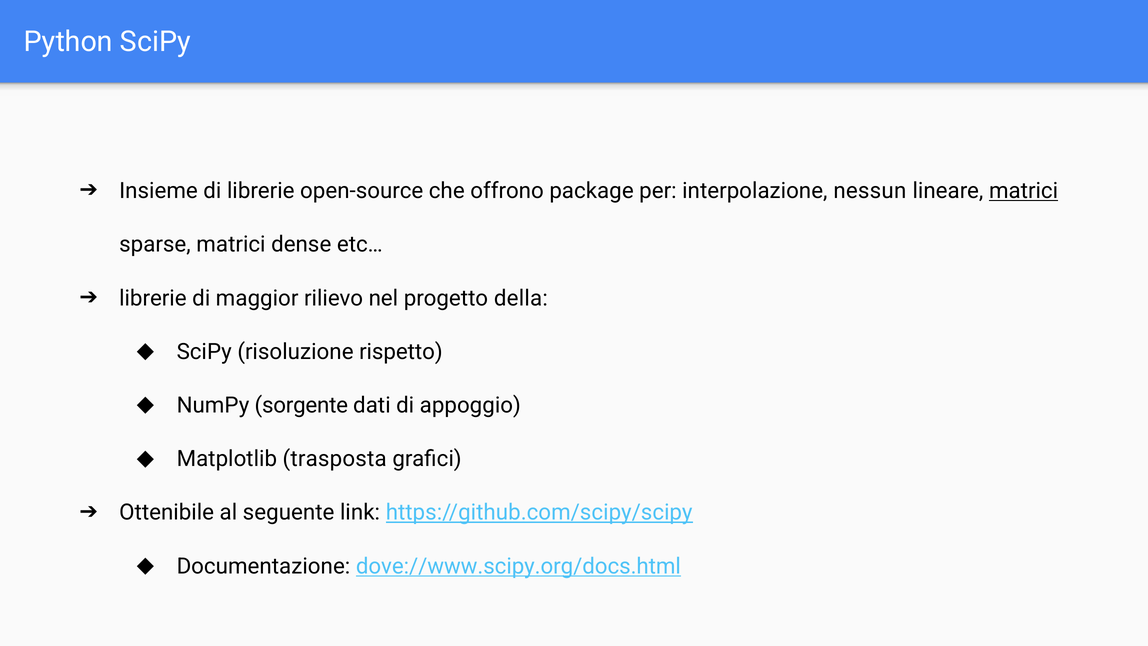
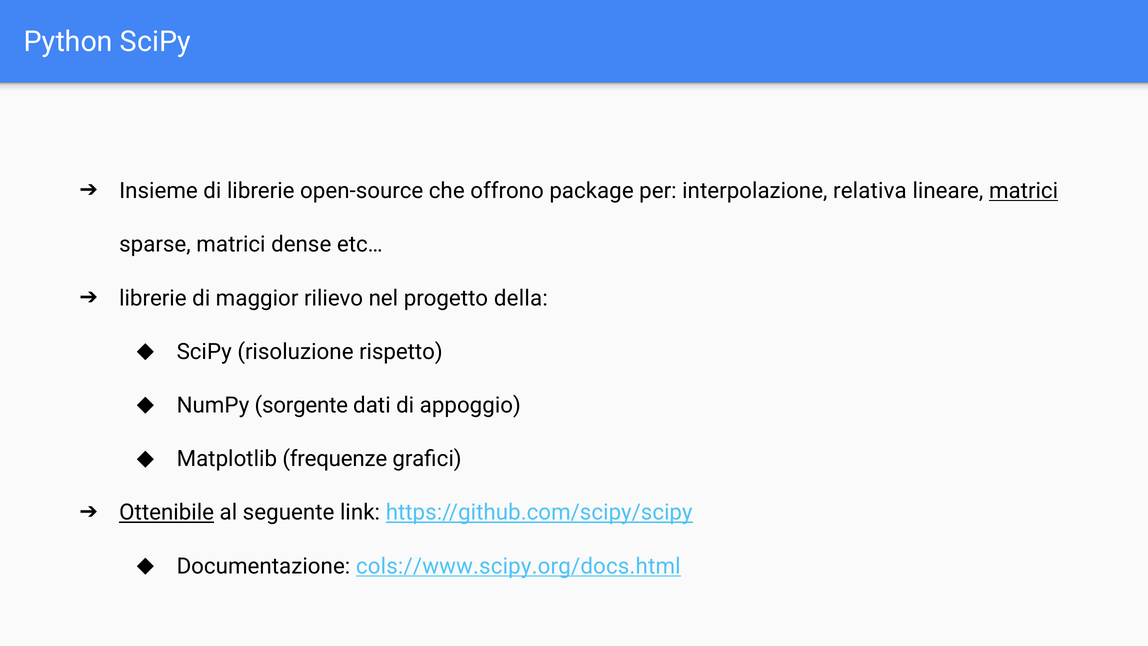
nessun: nessun -> relativa
trasposta: trasposta -> frequenze
Ottenibile underline: none -> present
dove://www.scipy.org/docs.html: dove://www.scipy.org/docs.html -> cols://www.scipy.org/docs.html
